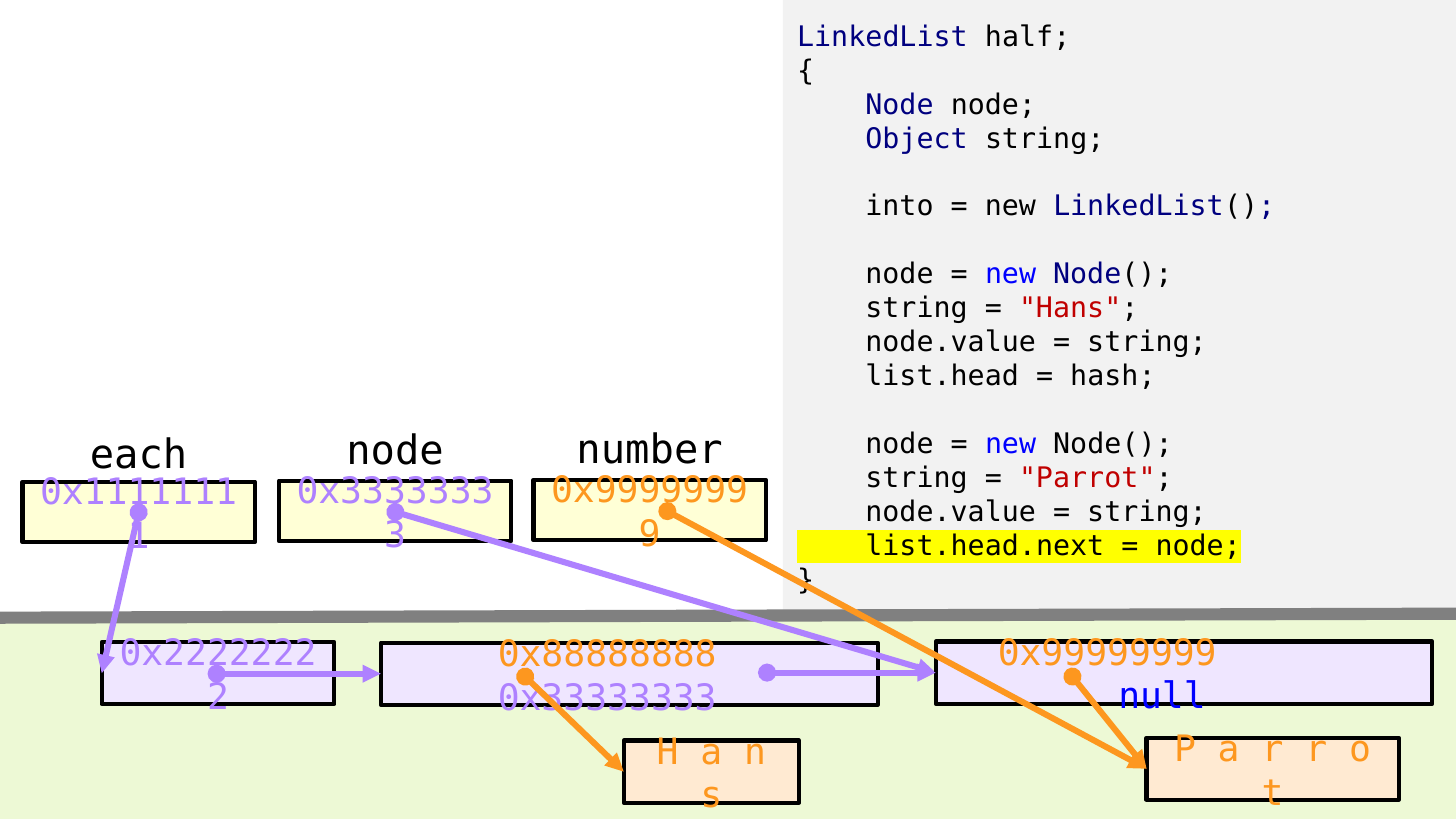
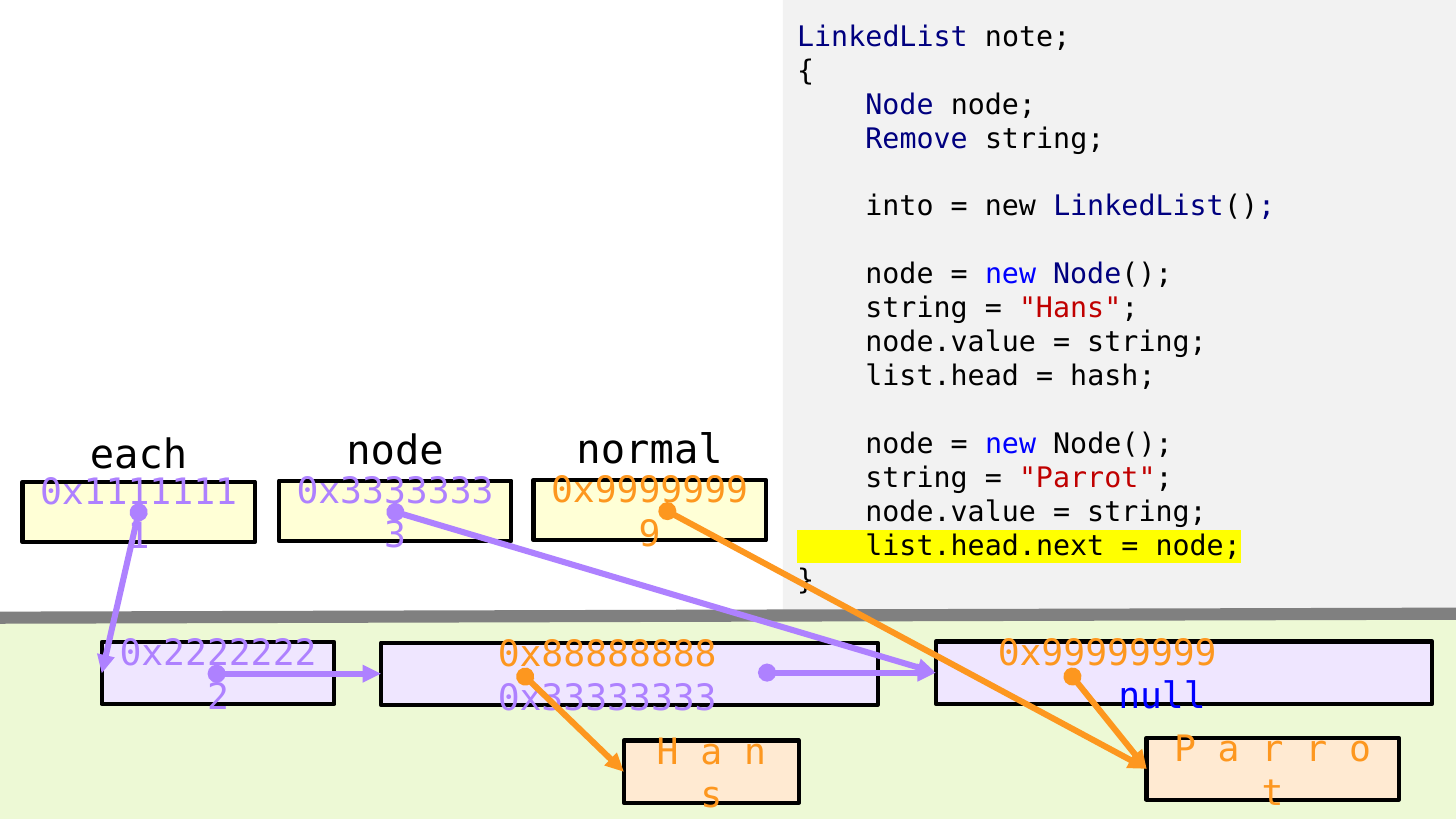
half: half -> note
Object: Object -> Remove
number: number -> normal
